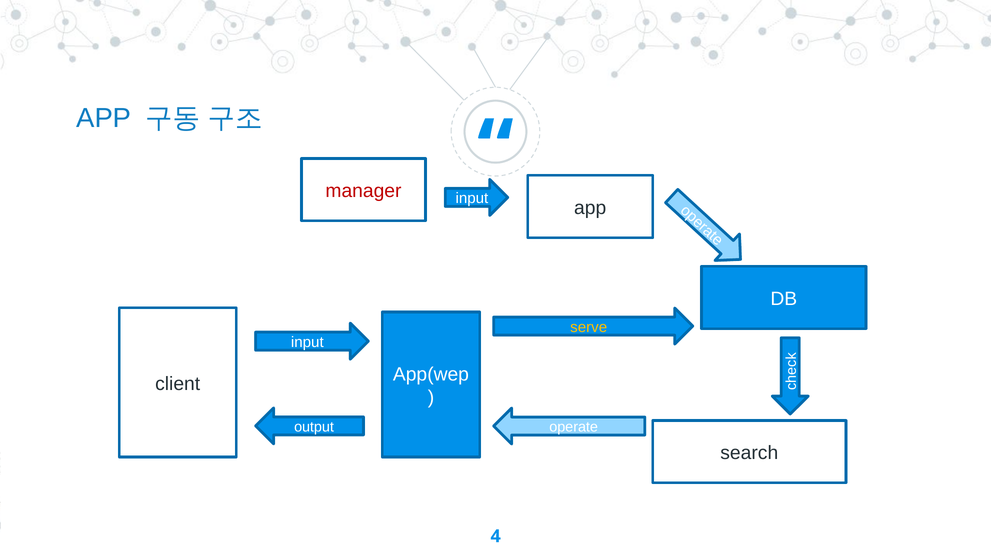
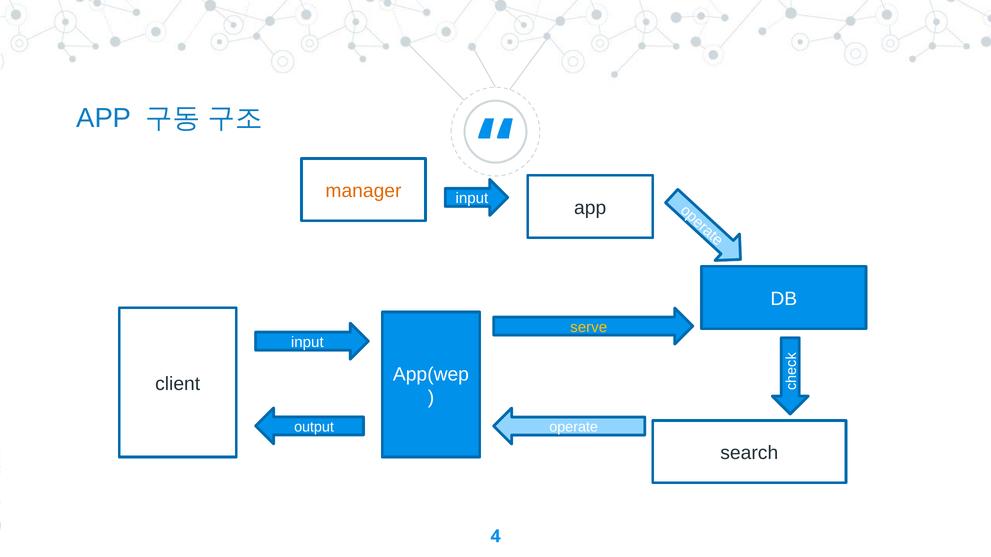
manager colour: red -> orange
